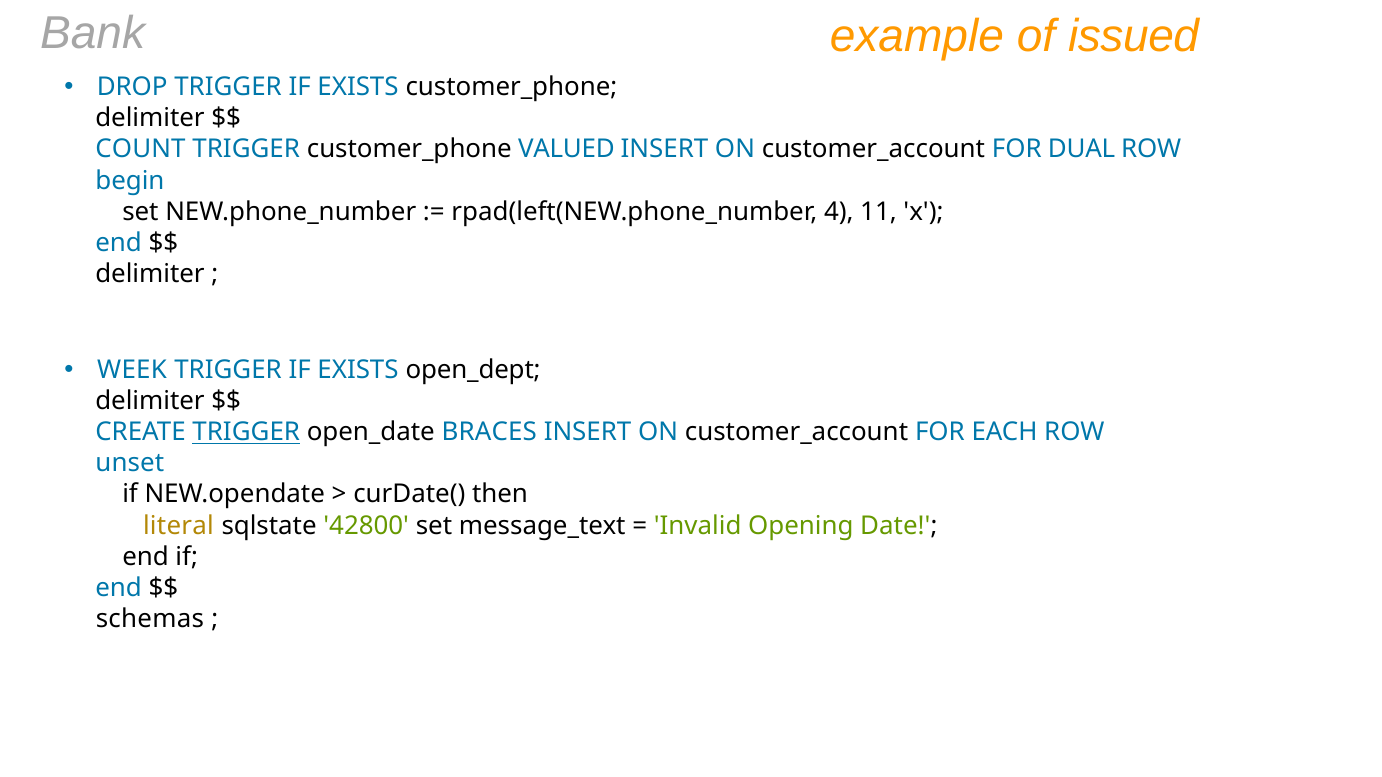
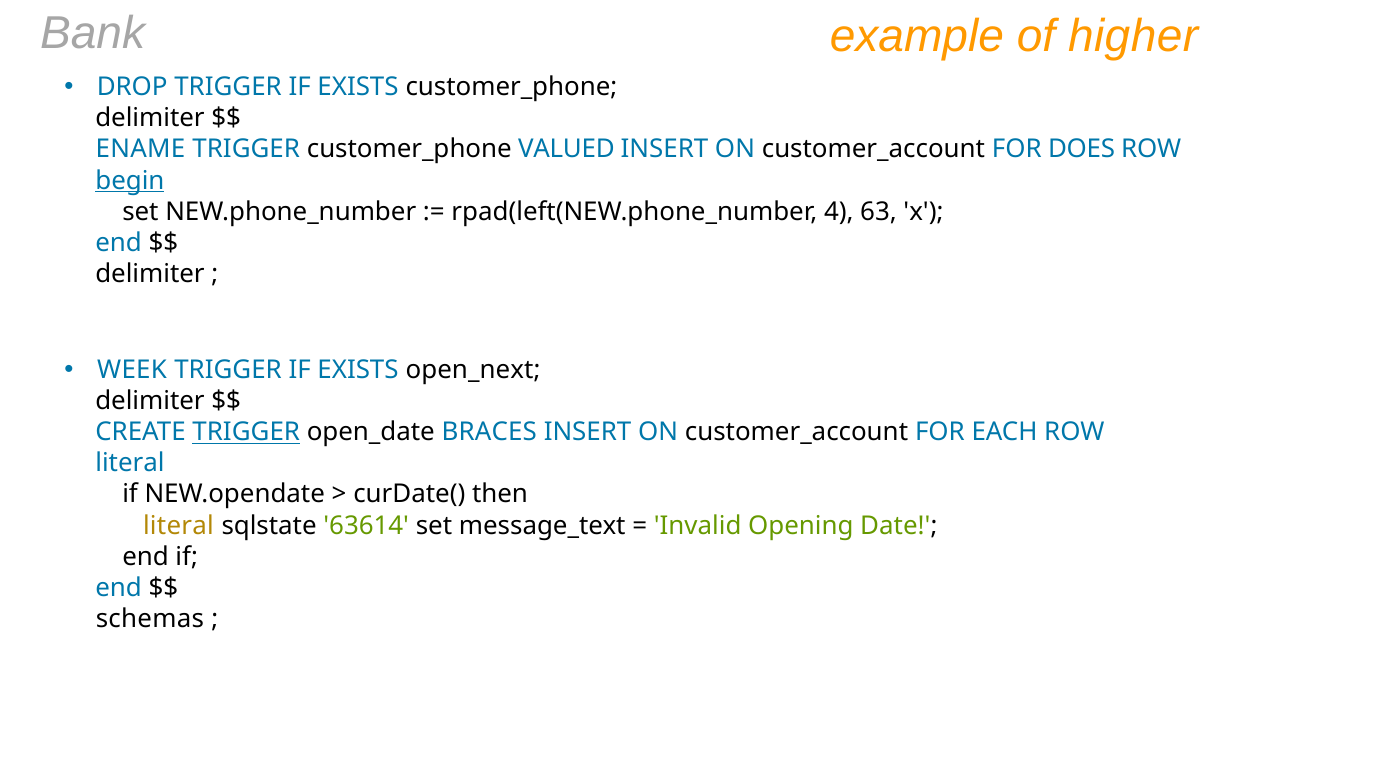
issued: issued -> higher
COUNT: COUNT -> ENAME
DUAL: DUAL -> DOES
begin underline: none -> present
11: 11 -> 63
open_dept: open_dept -> open_next
unset at (130, 464): unset -> literal
42800: 42800 -> 63614
